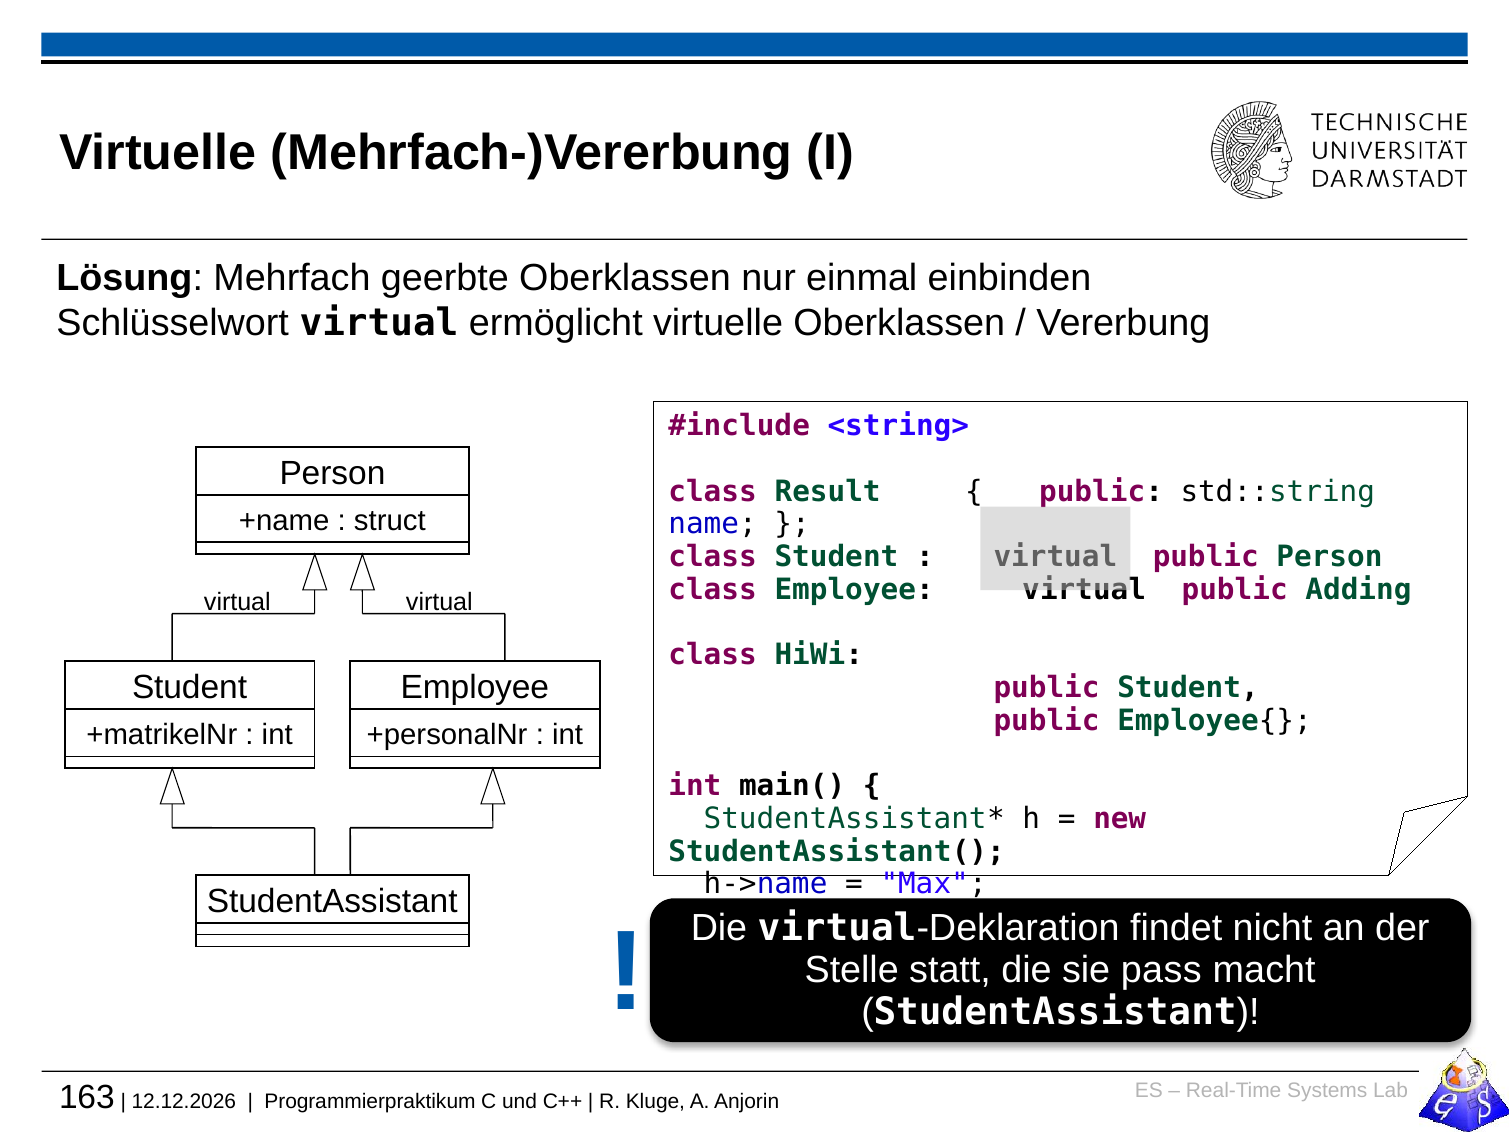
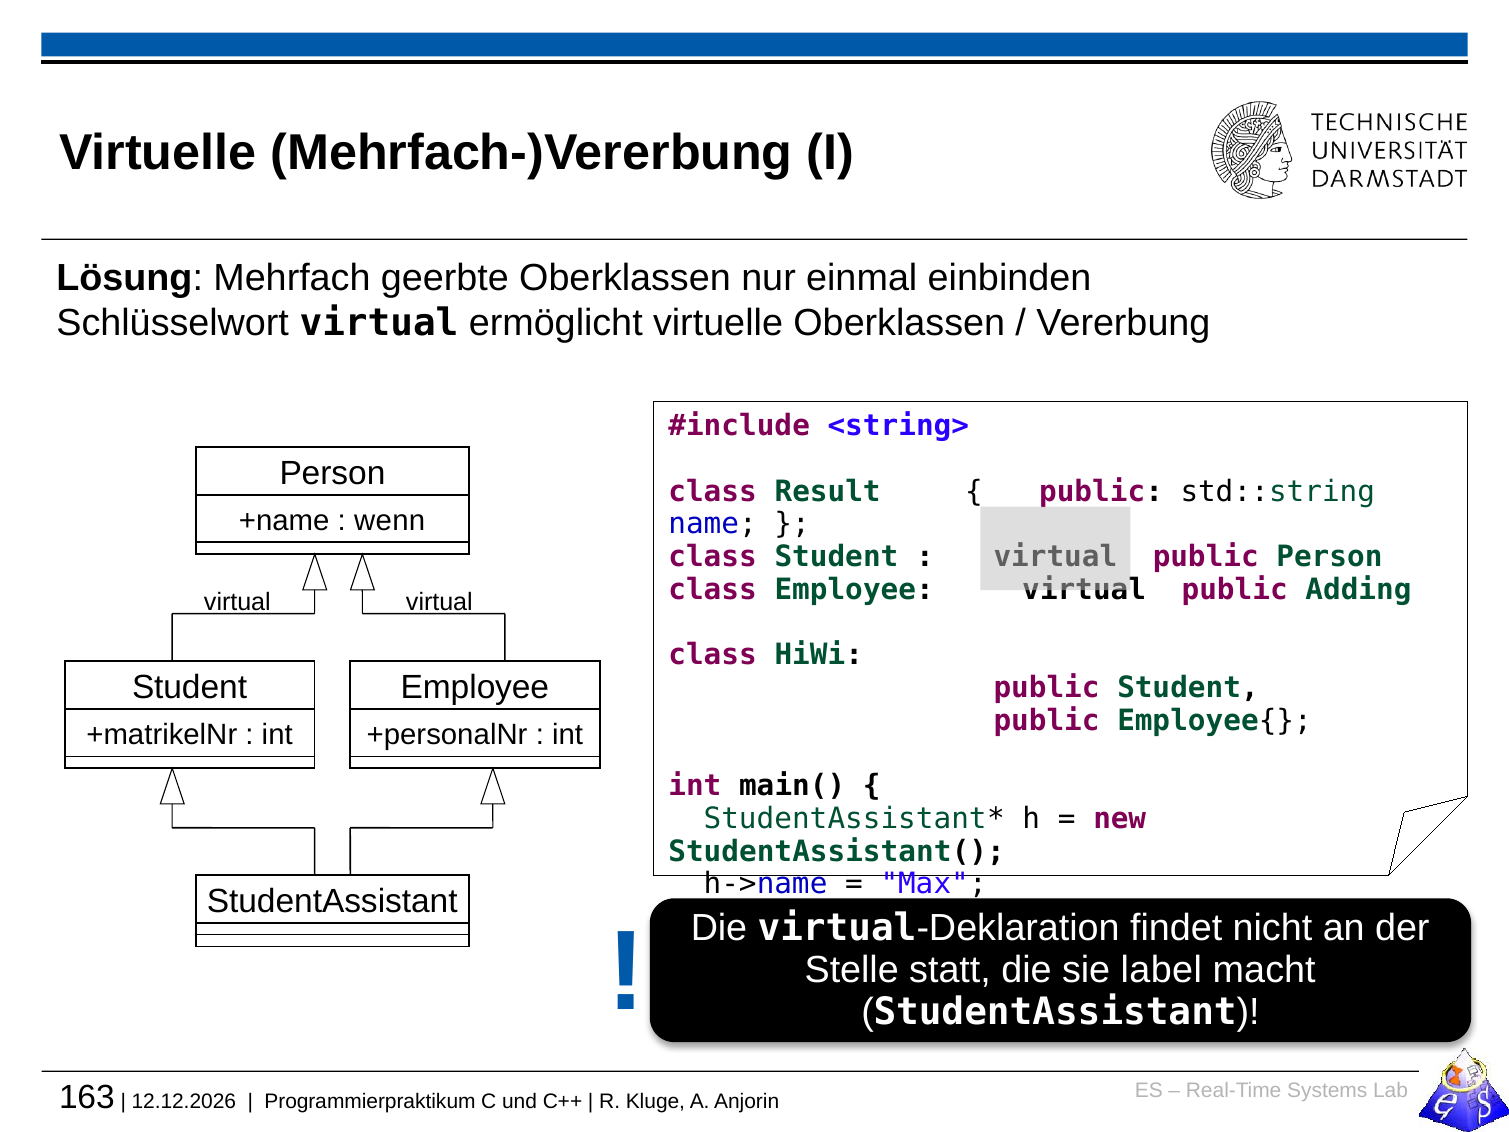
struct: struct -> wenn
pass: pass -> label
